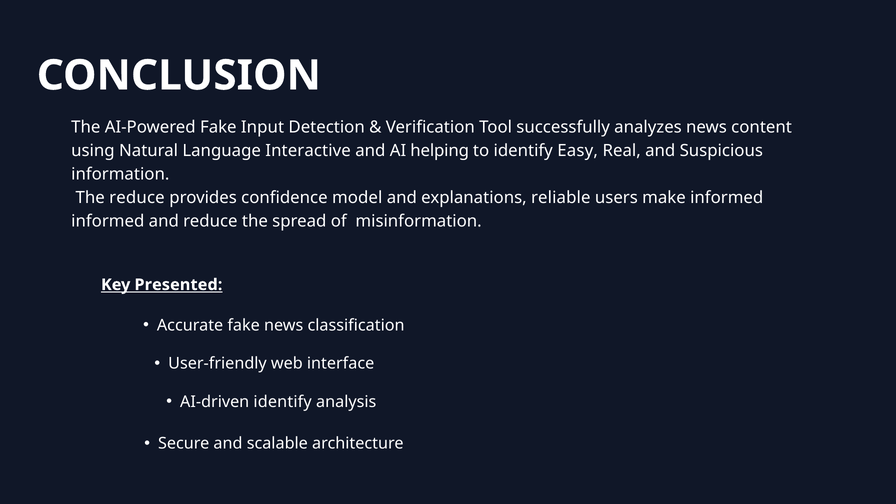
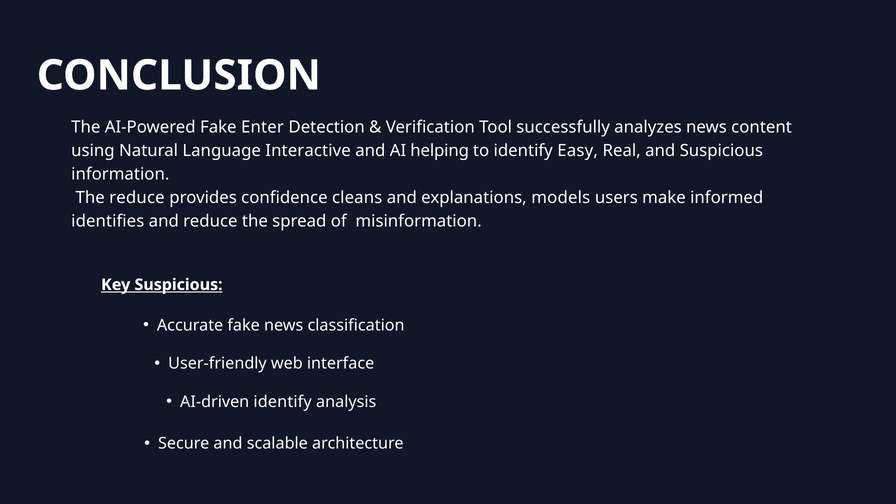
Input: Input -> Enter
model: model -> cleans
reliable: reliable -> models
informed at (108, 221): informed -> identifies
Key Presented: Presented -> Suspicious
